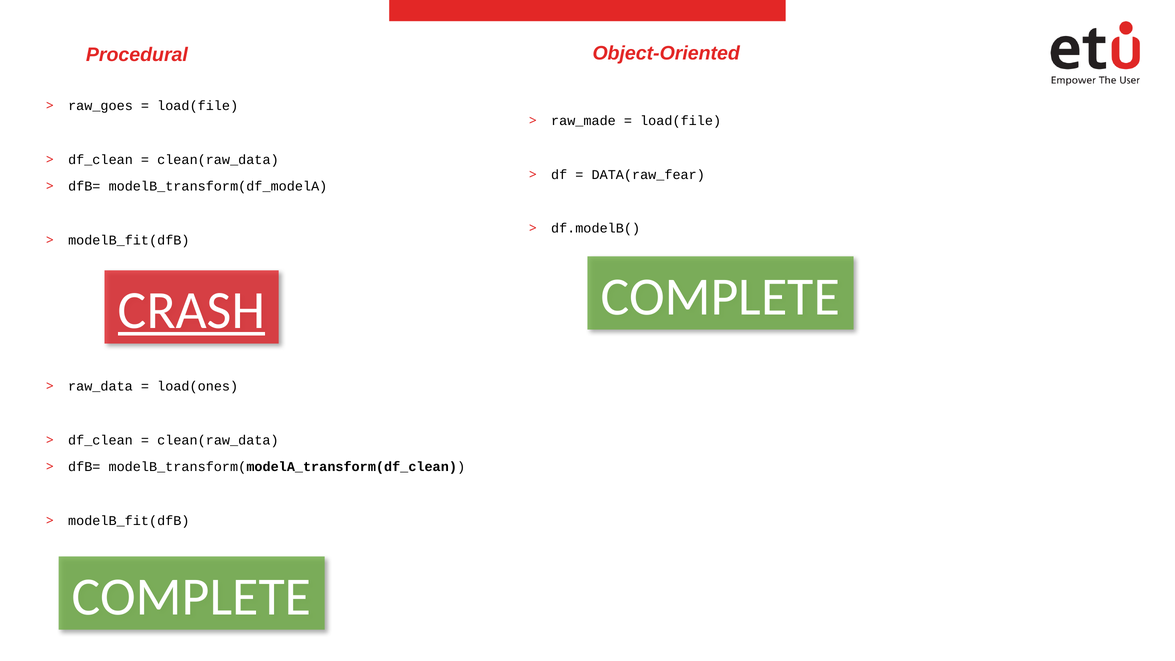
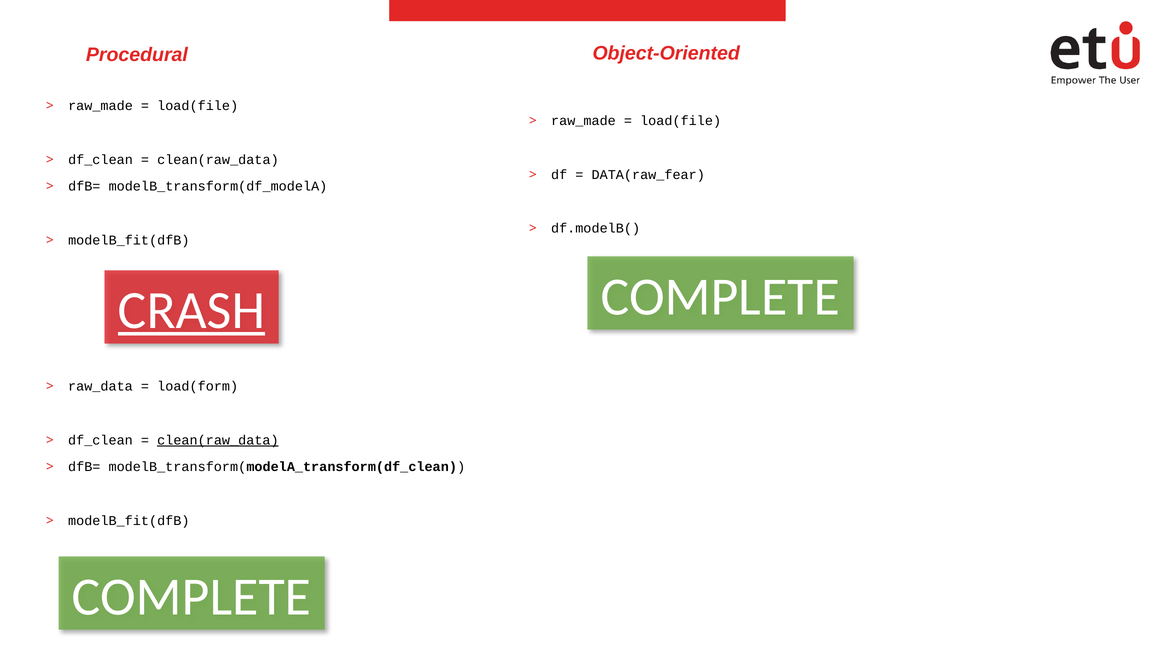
raw_goes at (100, 106): raw_goes -> raw_made
load(ones: load(ones -> load(form
clean(raw_data at (218, 440) underline: none -> present
